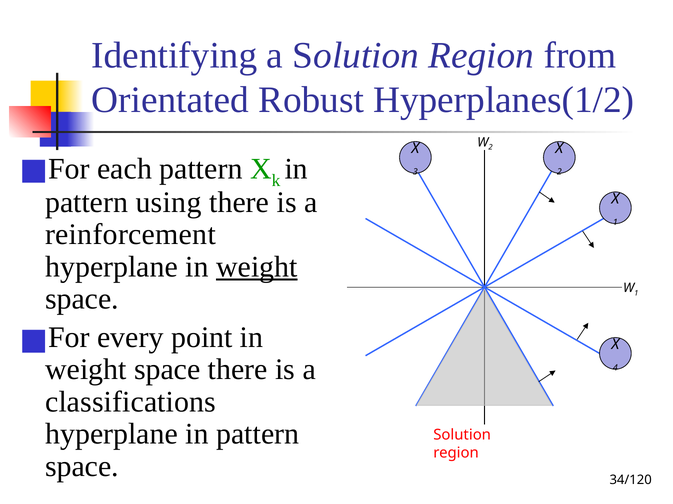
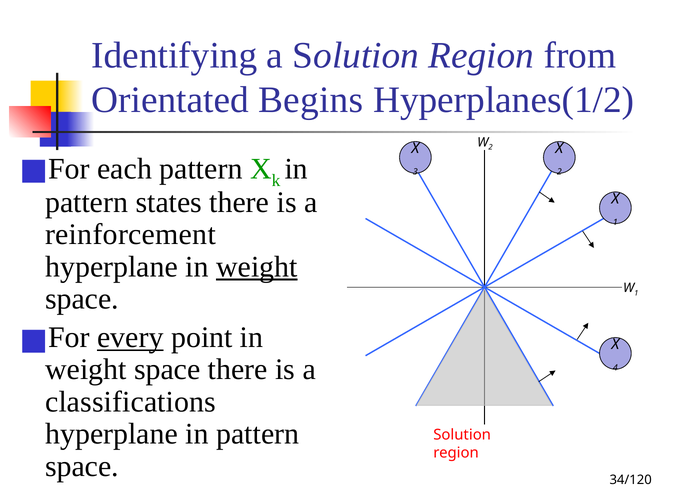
Robust: Robust -> Begins
using: using -> states
every underline: none -> present
